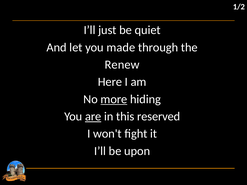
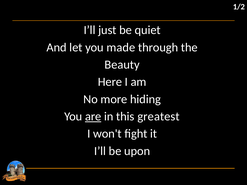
Renew: Renew -> Beauty
more underline: present -> none
reserved: reserved -> greatest
